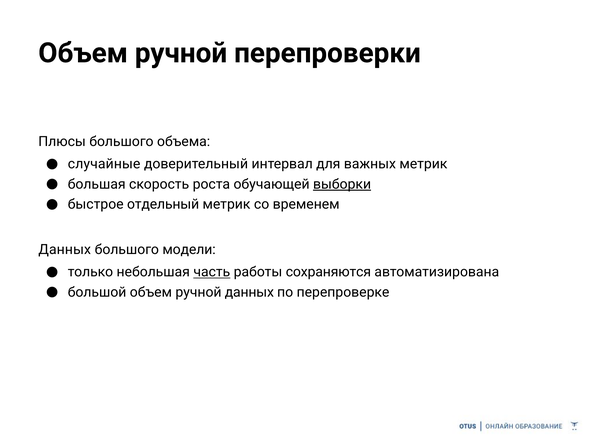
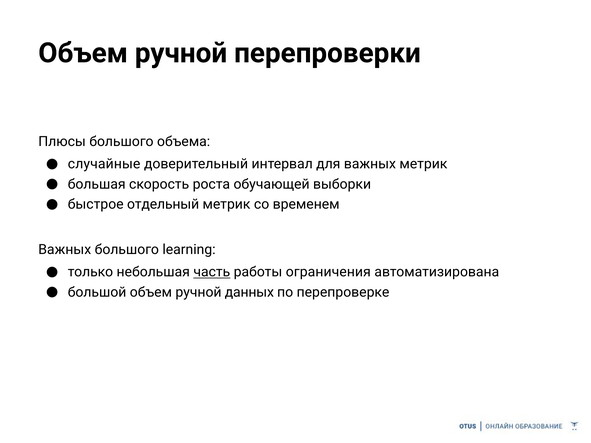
выборки underline: present -> none
Данных at (65, 250): Данных -> Важных
модели: модели -> learning
сохраняются: сохраняются -> ограничения
